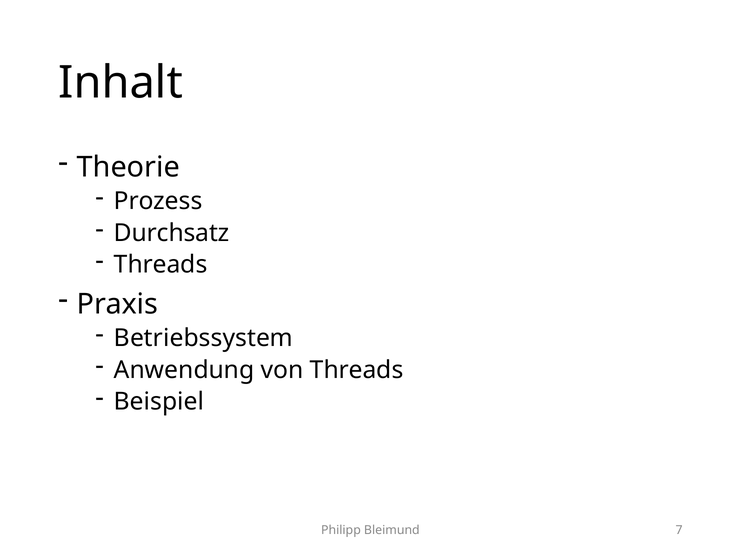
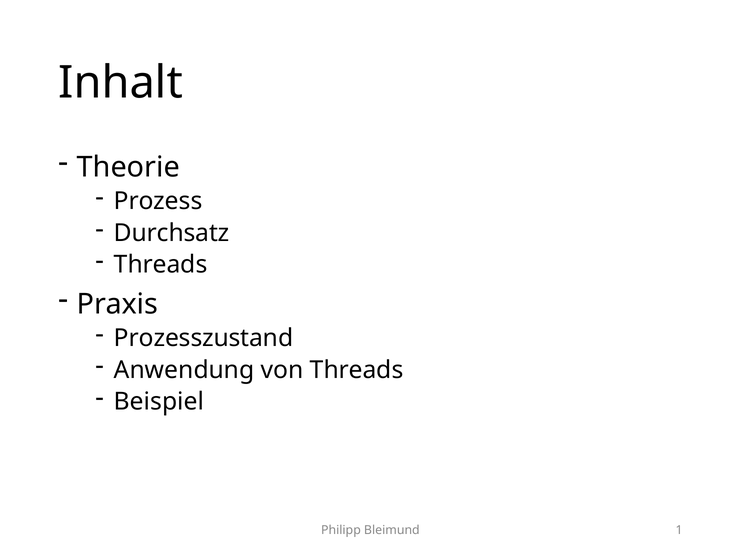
Betriebssystem: Betriebssystem -> Prozesszustand
7: 7 -> 1
